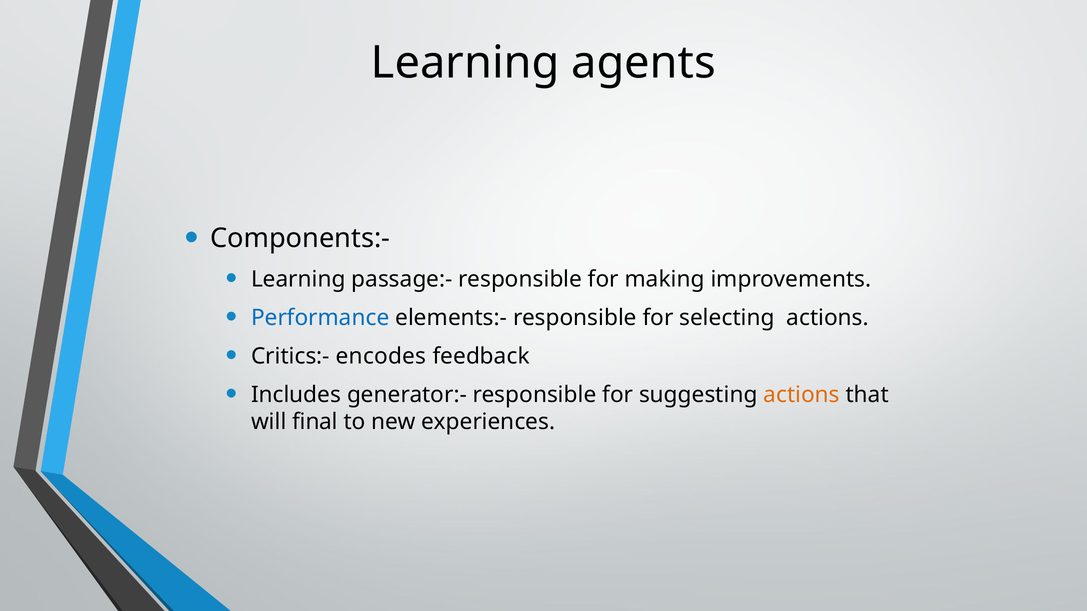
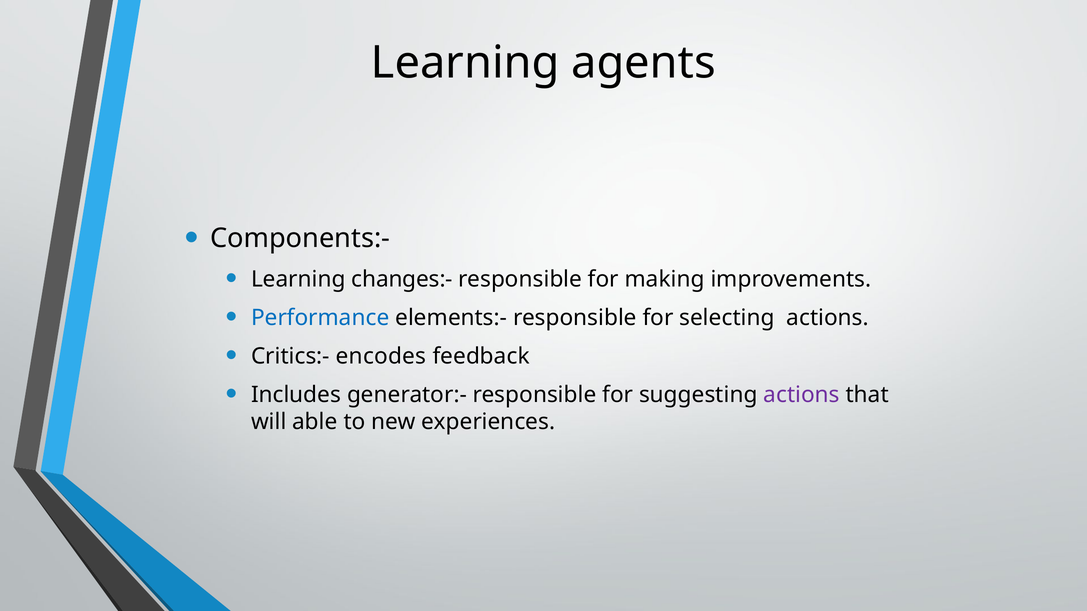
passage:-: passage:- -> changes:-
actions at (802, 395) colour: orange -> purple
final: final -> able
